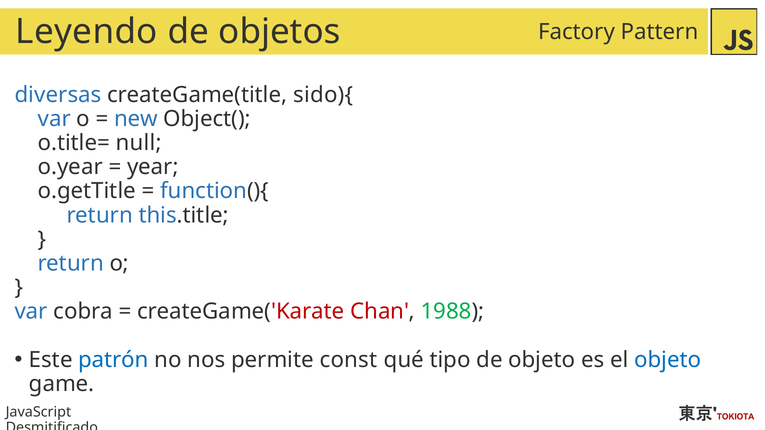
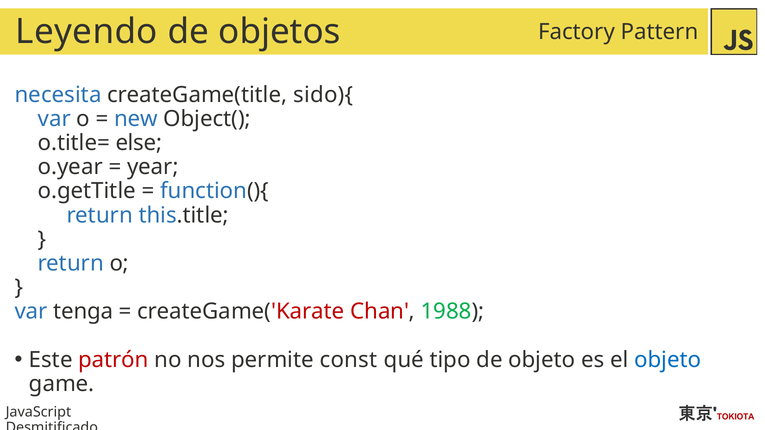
diversas: diversas -> necesita
null: null -> else
cobra: cobra -> tenga
patrón colour: blue -> red
